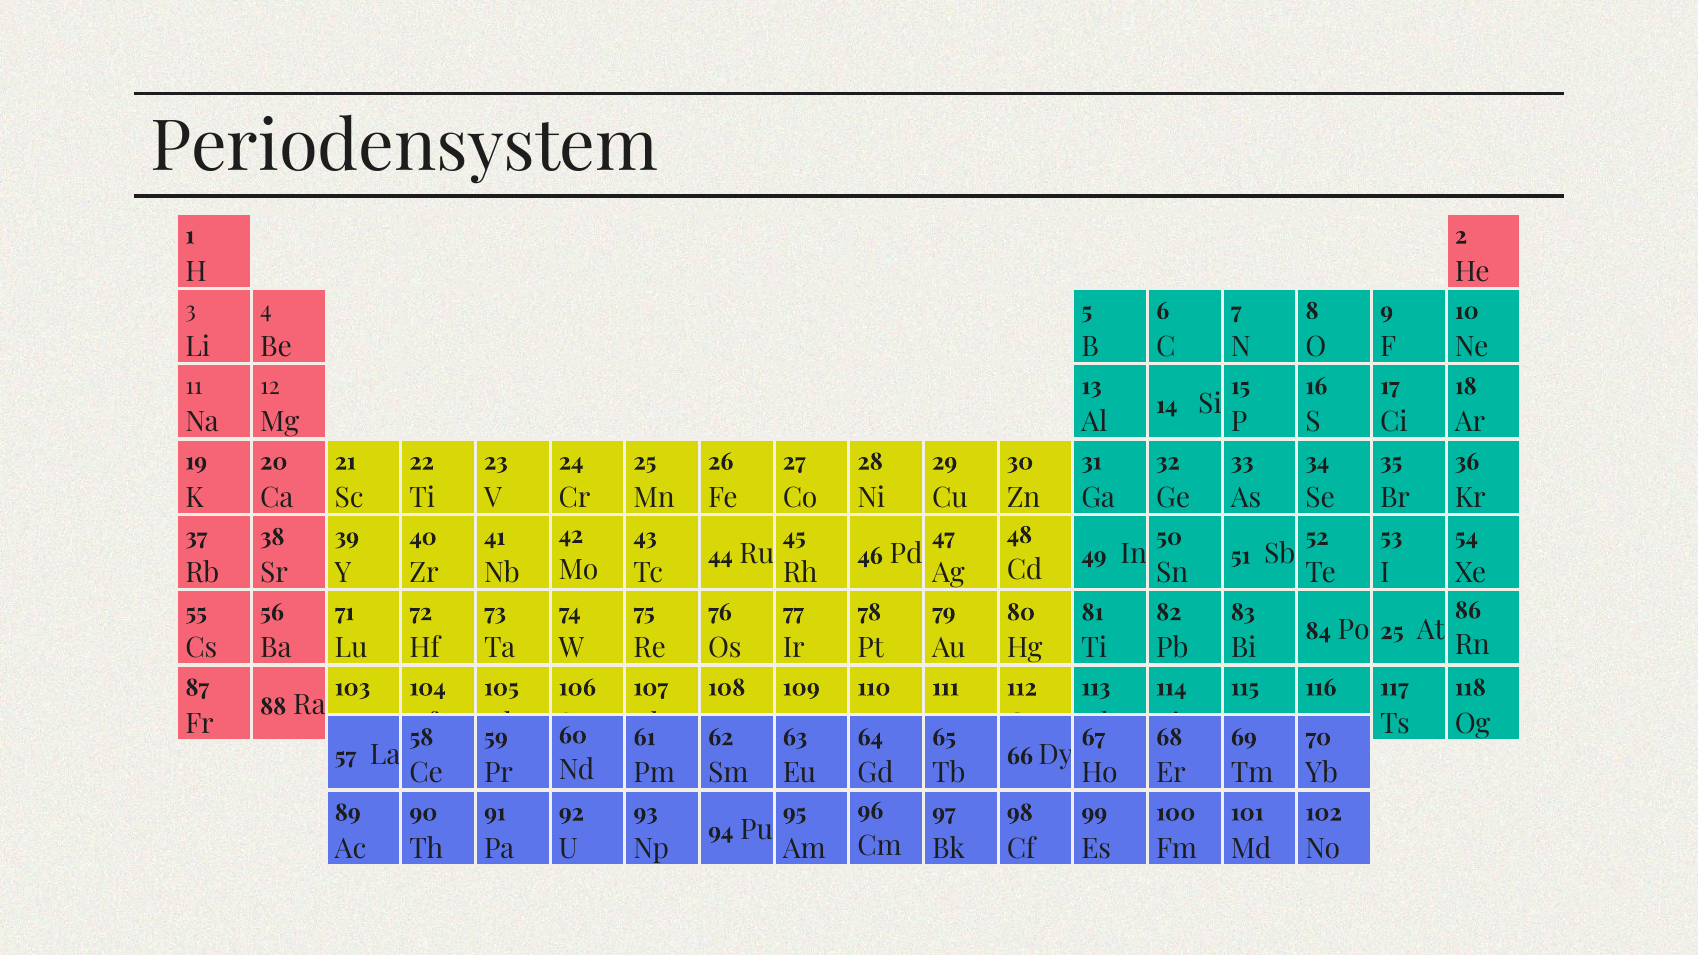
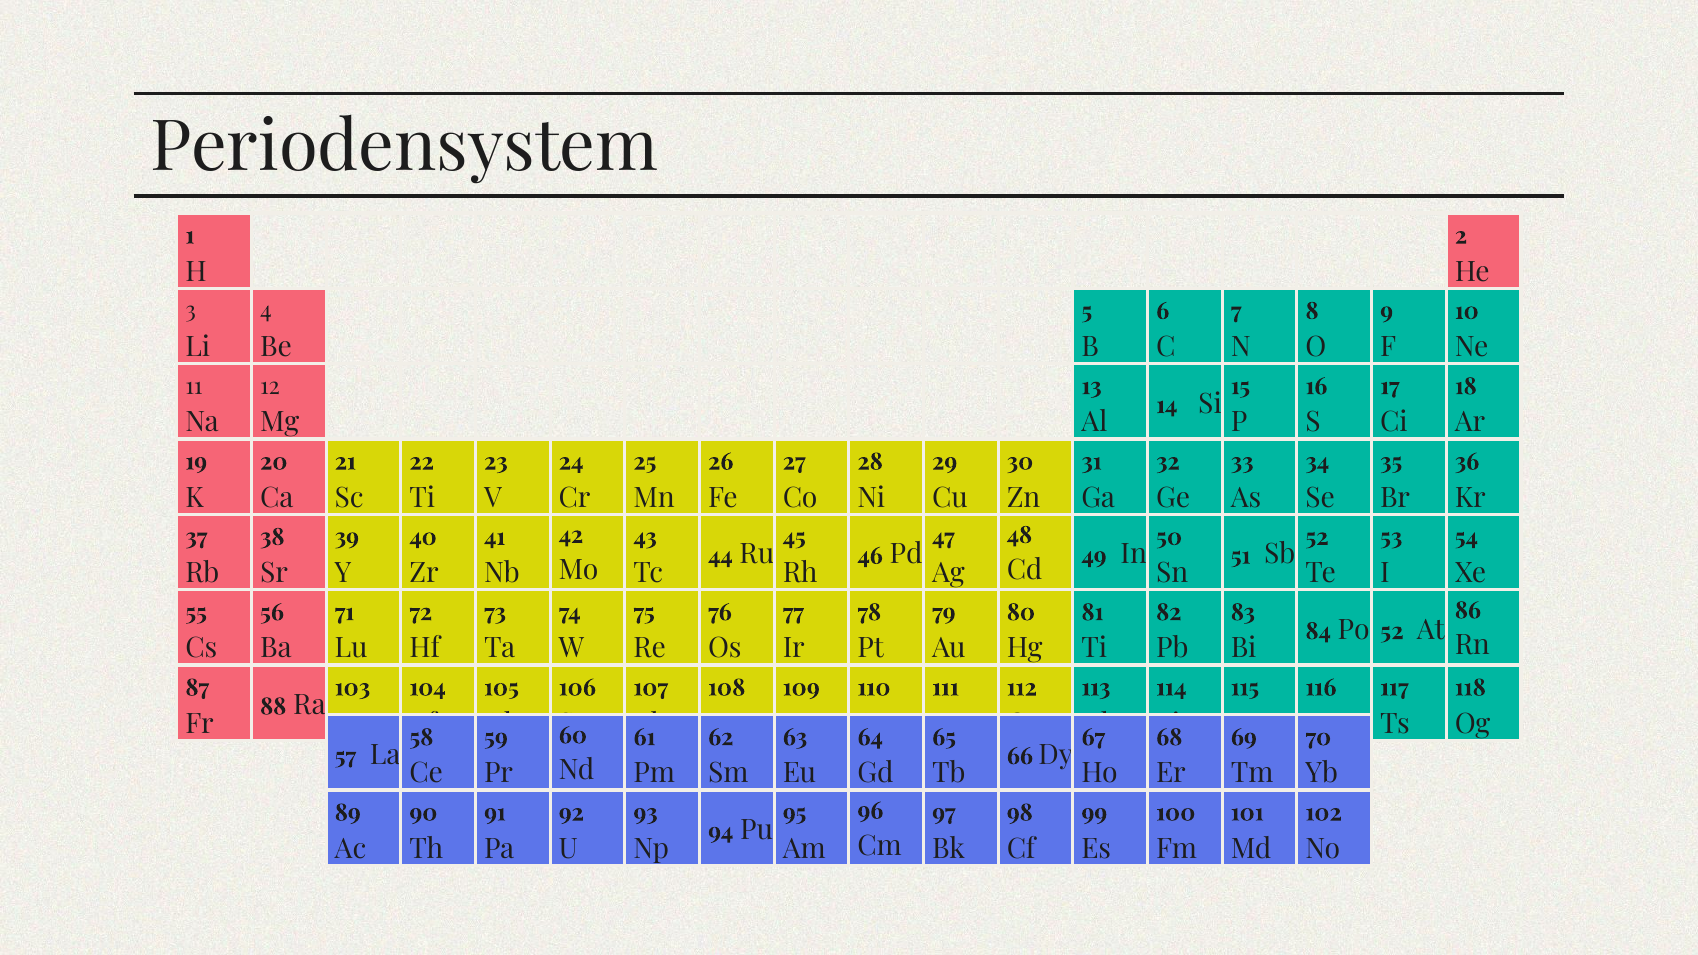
Po 25: 25 -> 52
